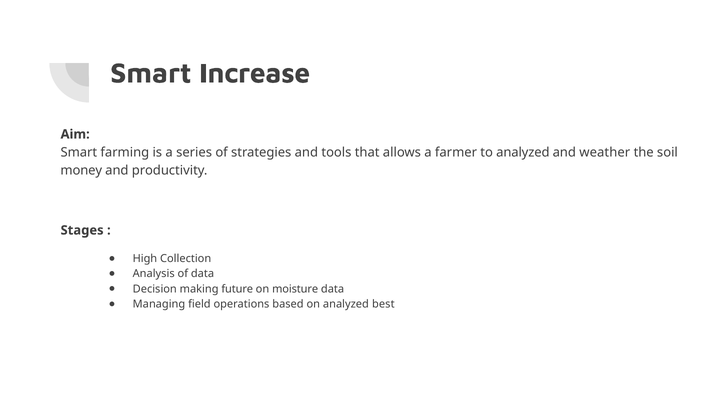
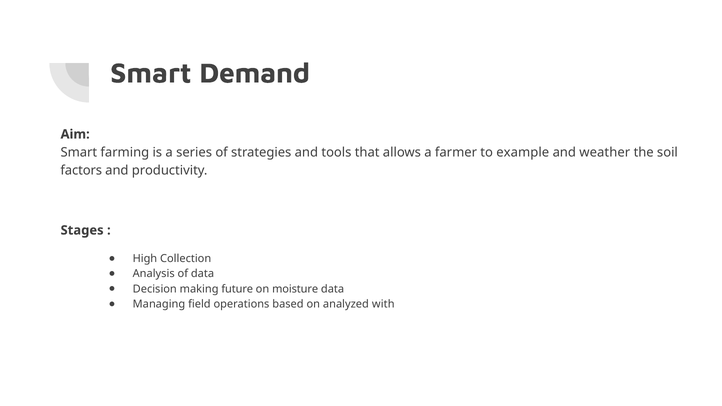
Increase: Increase -> Demand
to analyzed: analyzed -> example
money: money -> factors
best: best -> with
